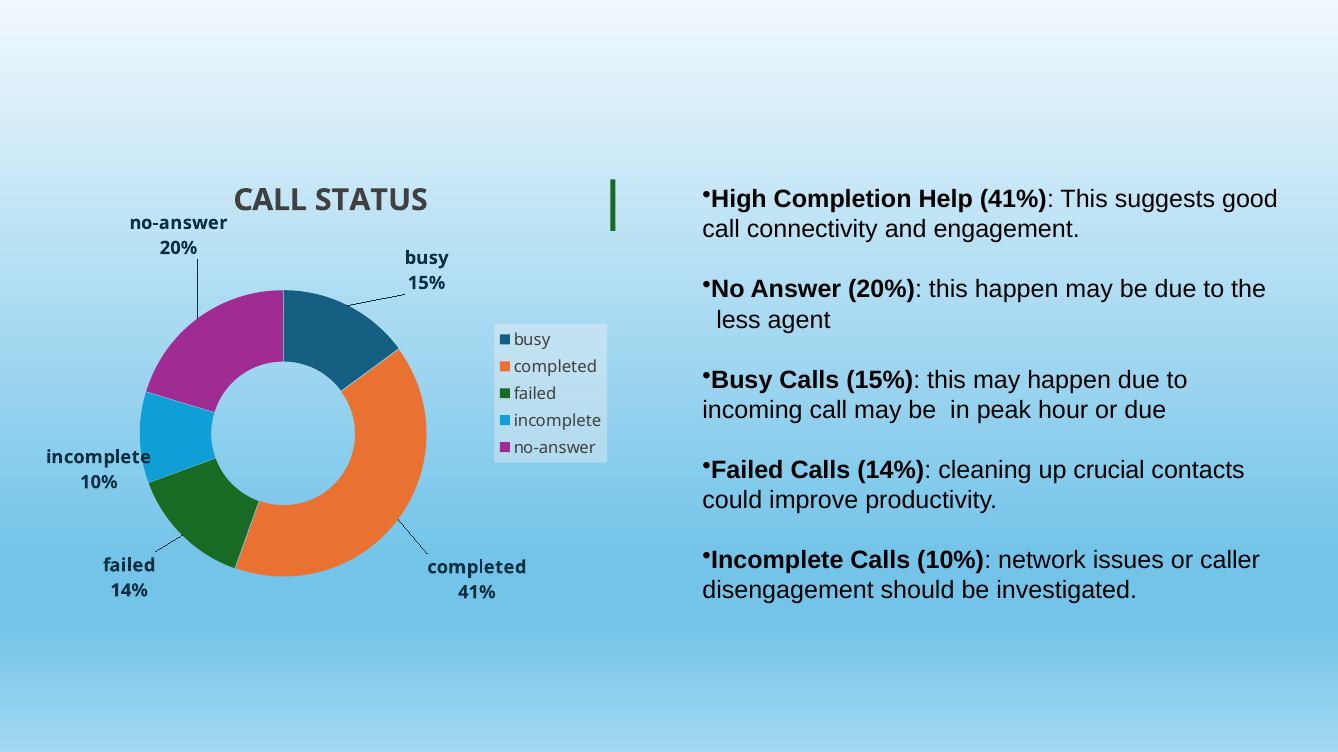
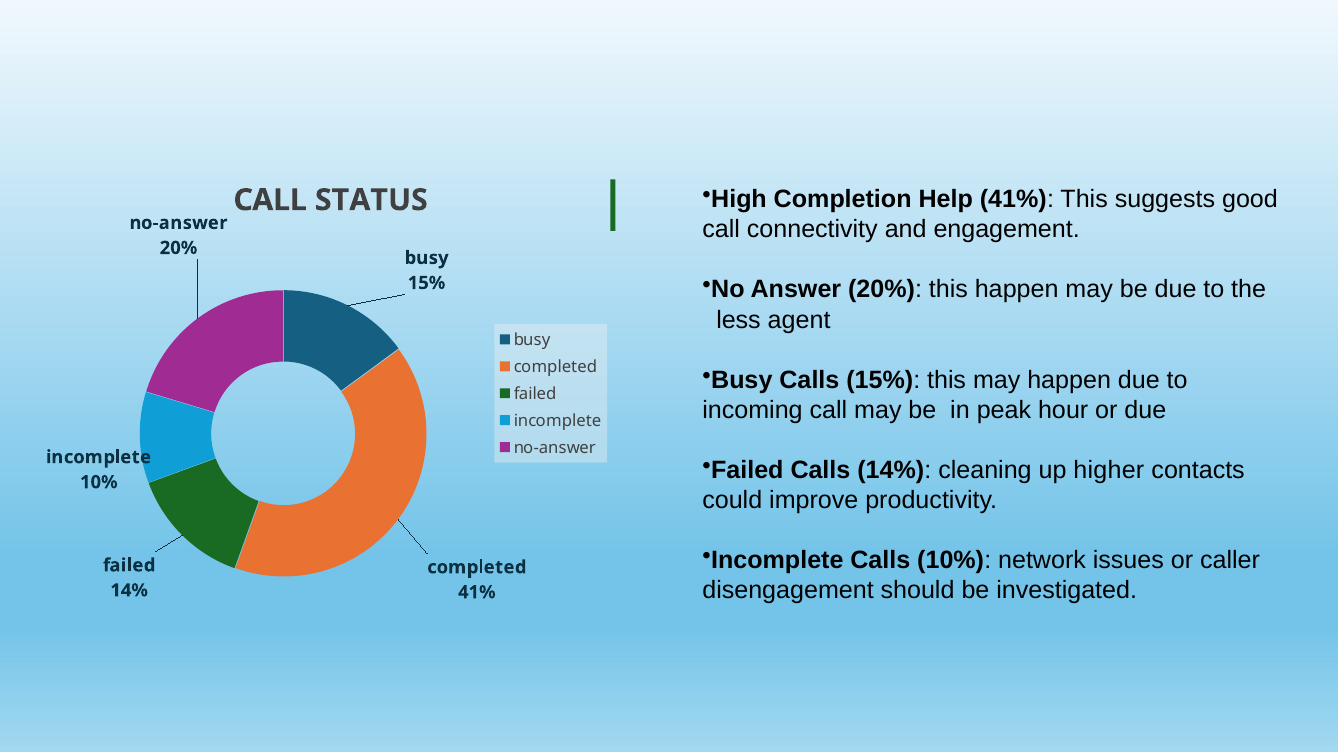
crucial: crucial -> higher
